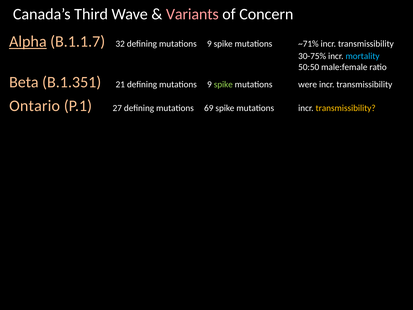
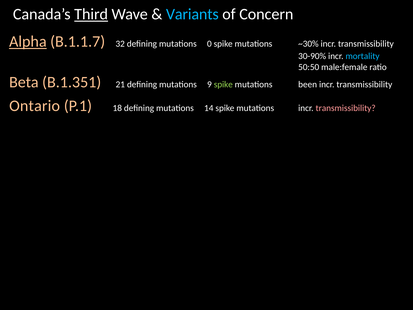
Third underline: none -> present
Variants colour: pink -> light blue
32 defining mutations 9: 9 -> 0
~71%: ~71% -> ~30%
30-75%: 30-75% -> 30-90%
were: were -> been
27: 27 -> 18
69: 69 -> 14
transmissibility at (346, 108) colour: yellow -> pink
